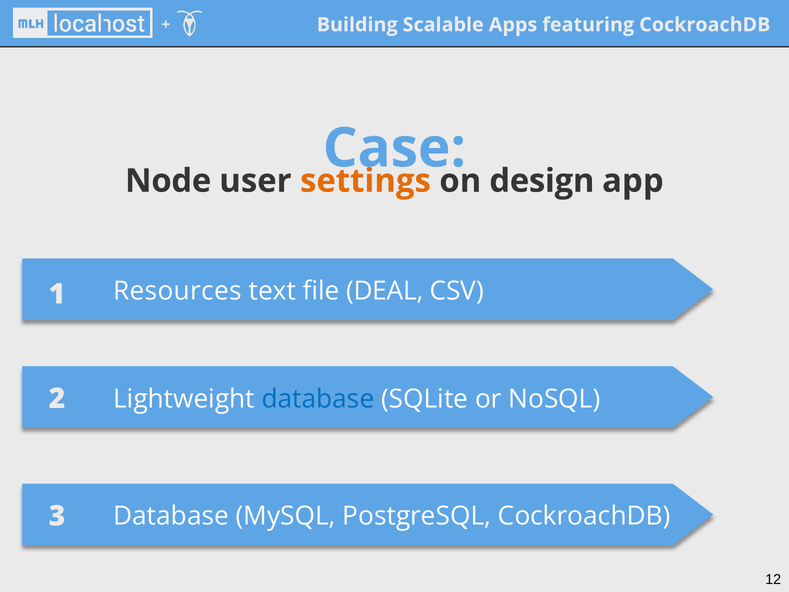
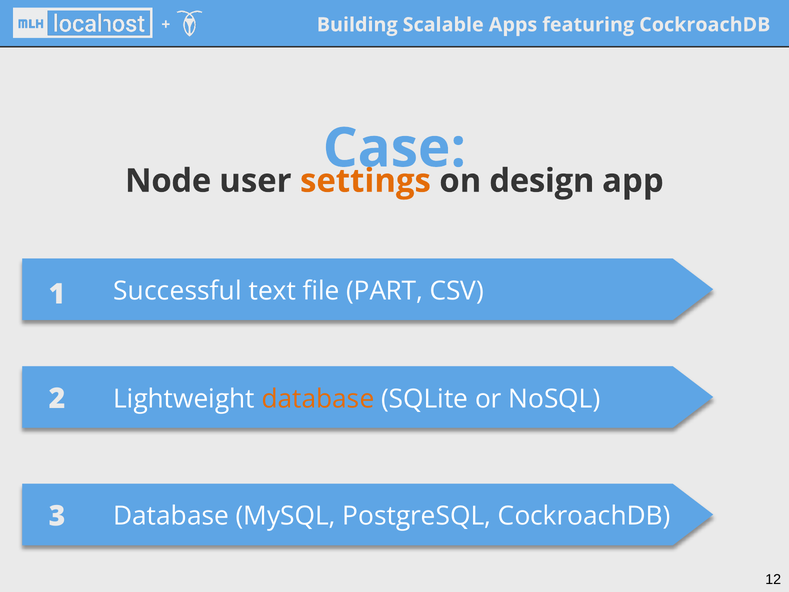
Resources: Resources -> Successful
DEAL: DEAL -> PART
database at (318, 399) colour: blue -> orange
